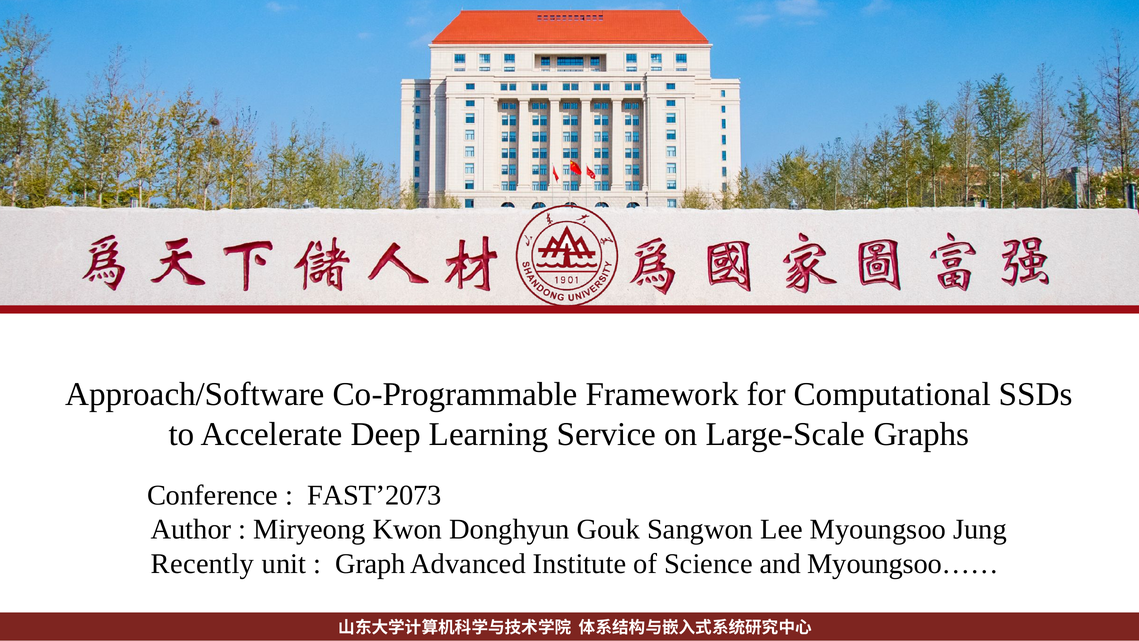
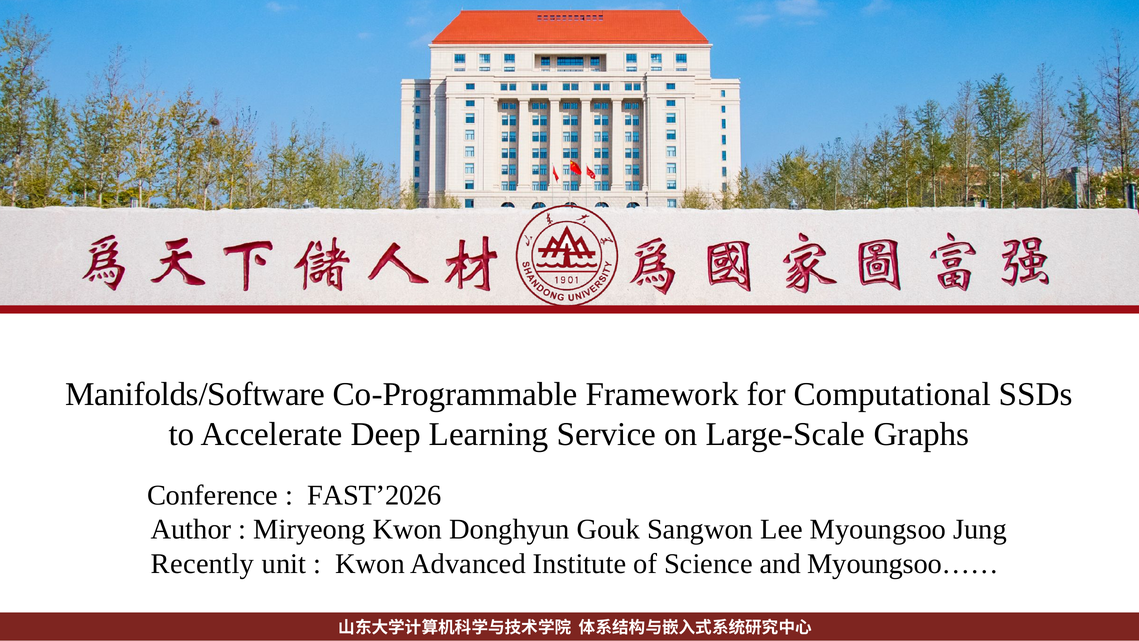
Approach/Software: Approach/Software -> Manifolds/Software
FAST’2073: FAST’2073 -> FAST’2026
Graph at (370, 563): Graph -> Kwon
